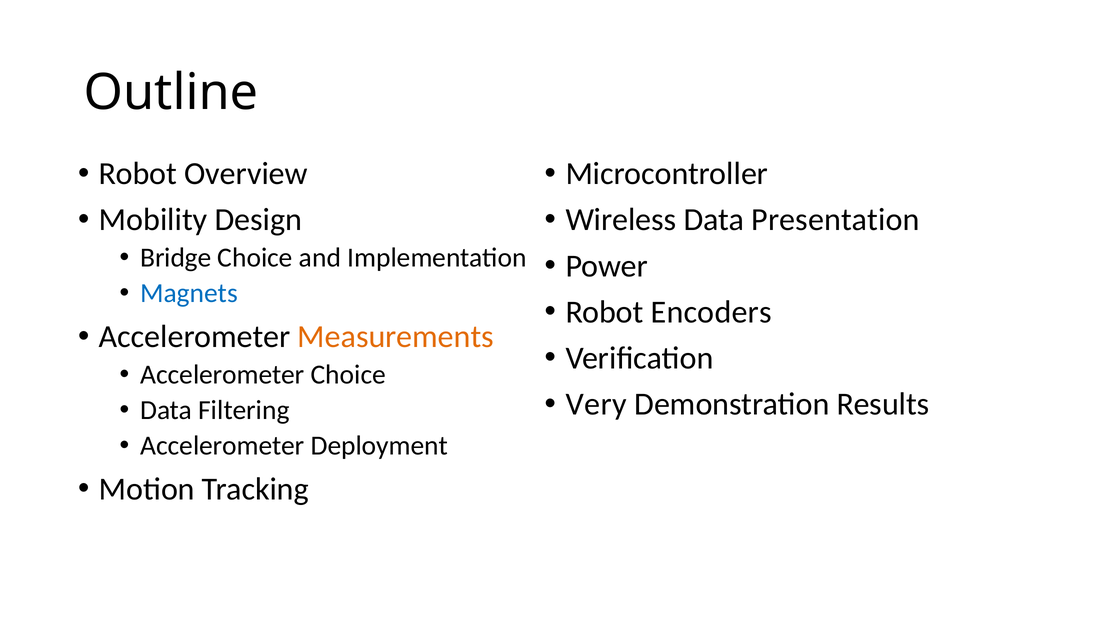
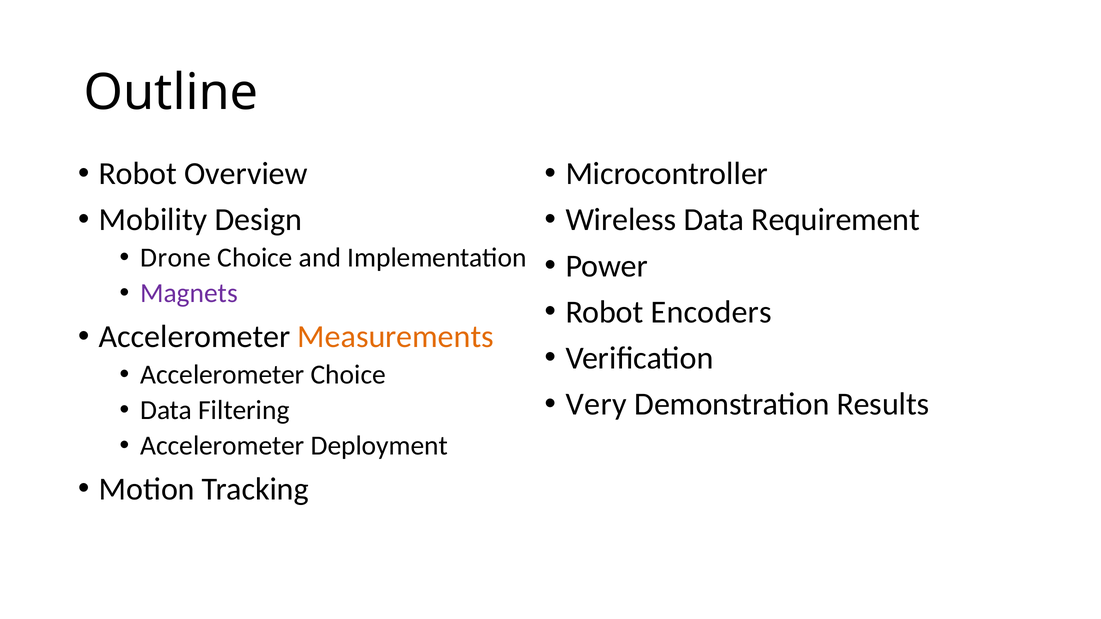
Presentation: Presentation -> Requirement
Bridge: Bridge -> Drone
Magnets colour: blue -> purple
